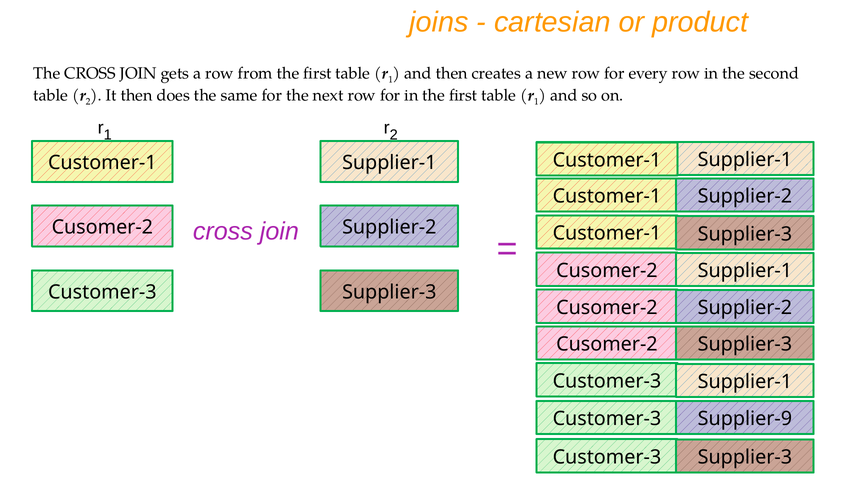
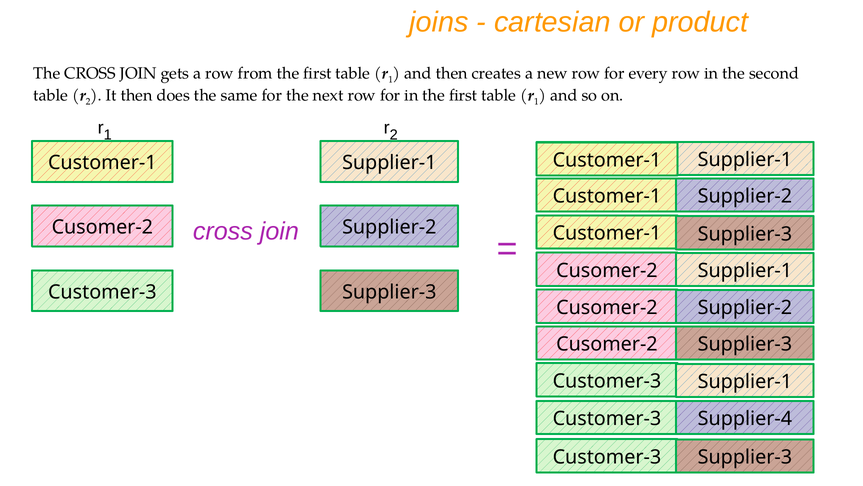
Supplier-9: Supplier-9 -> Supplier-4
